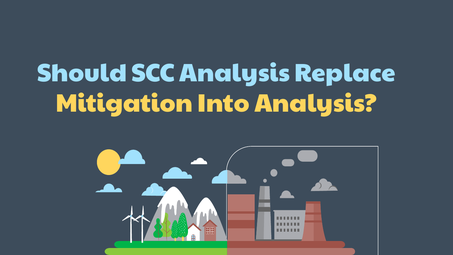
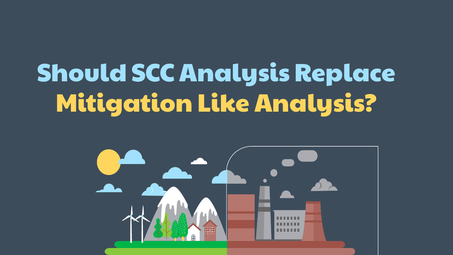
Into: Into -> Like
